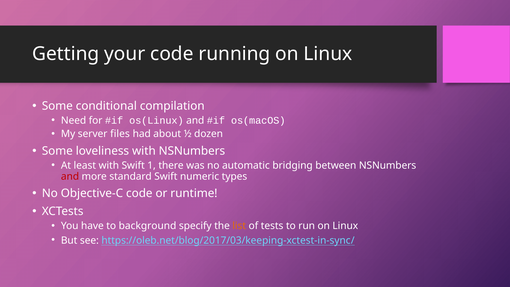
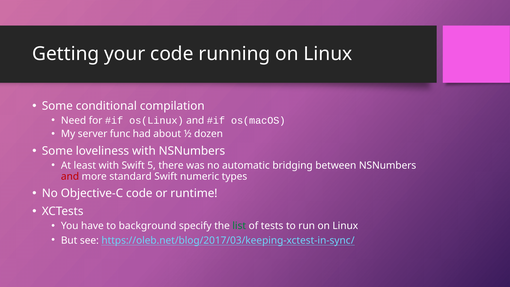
files: files -> func
1: 1 -> 5
list colour: orange -> green
